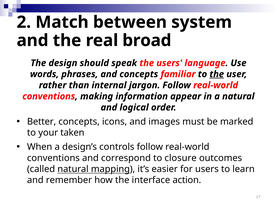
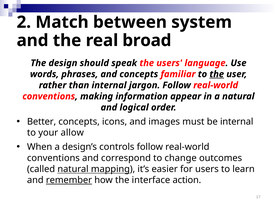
be marked: marked -> internal
taken: taken -> allow
closure: closure -> change
remember underline: none -> present
